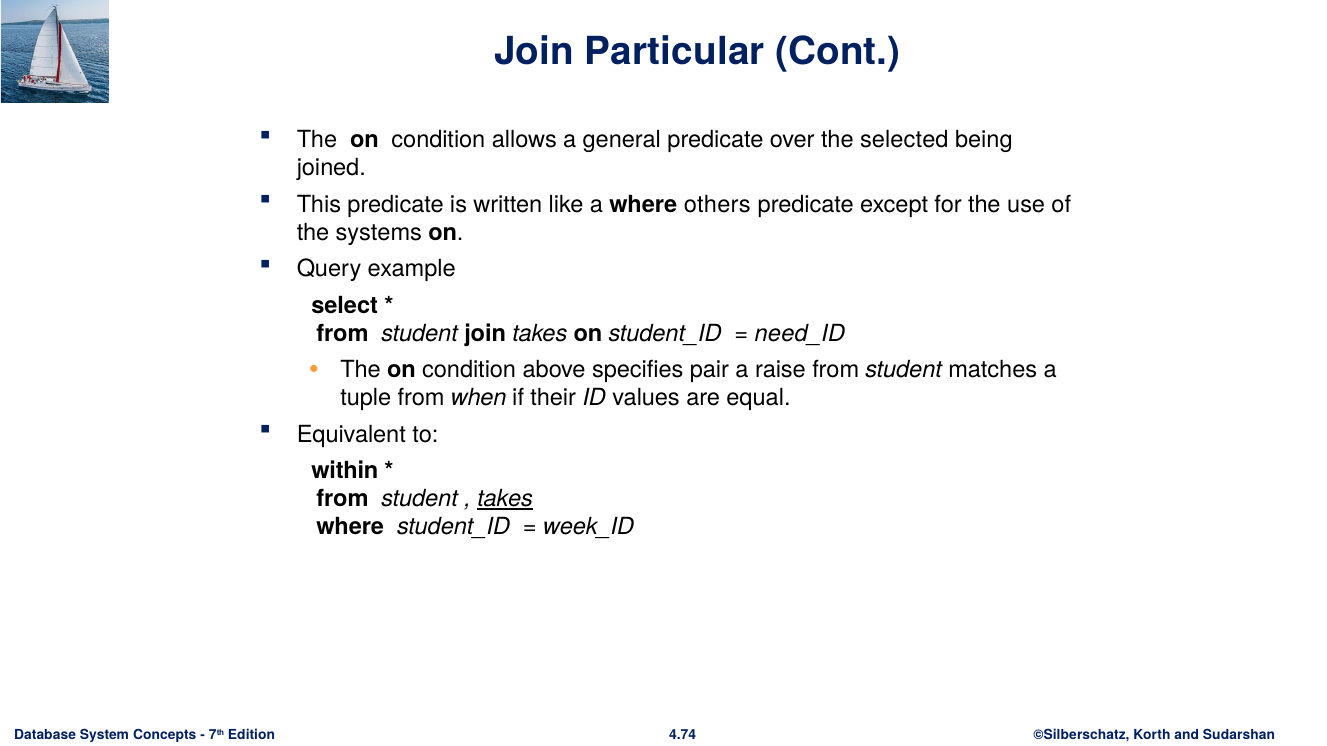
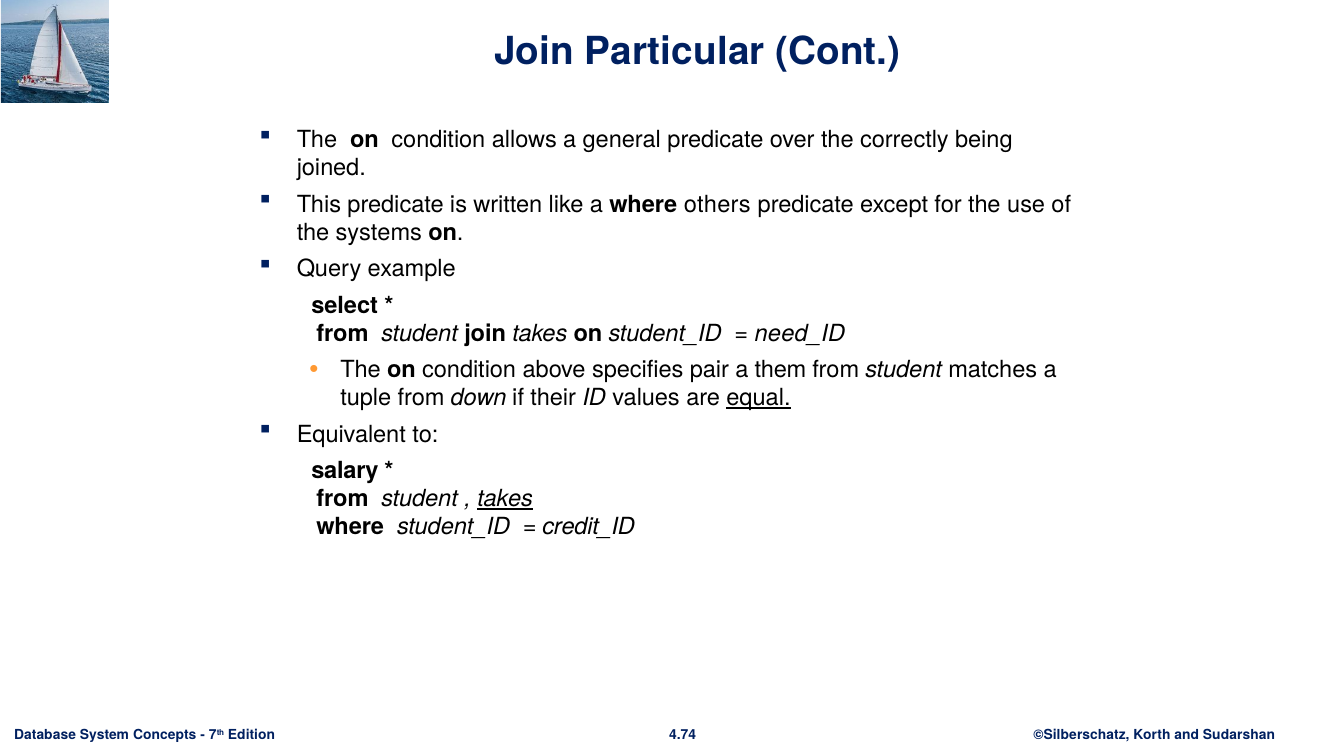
selected: selected -> correctly
raise: raise -> them
when: when -> down
equal underline: none -> present
within: within -> salary
week_ID: week_ID -> credit_ID
